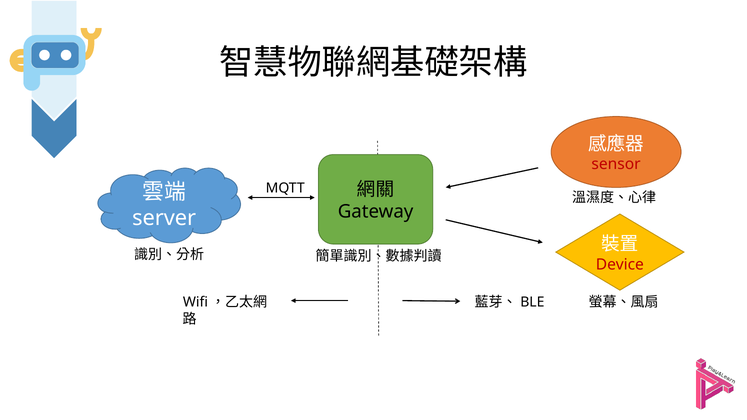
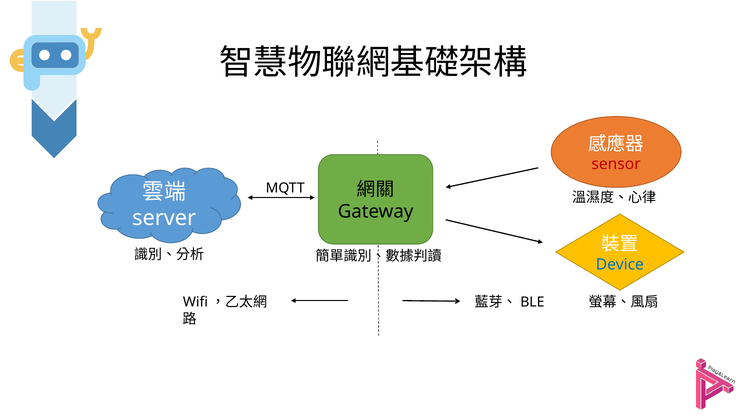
Device colour: red -> blue
